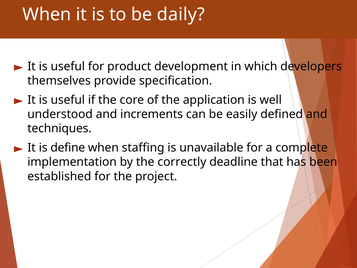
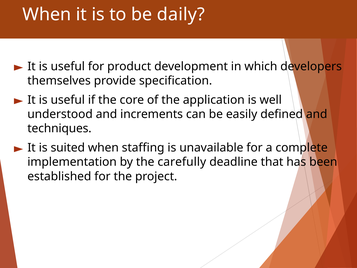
define: define -> suited
correctly: correctly -> carefully
